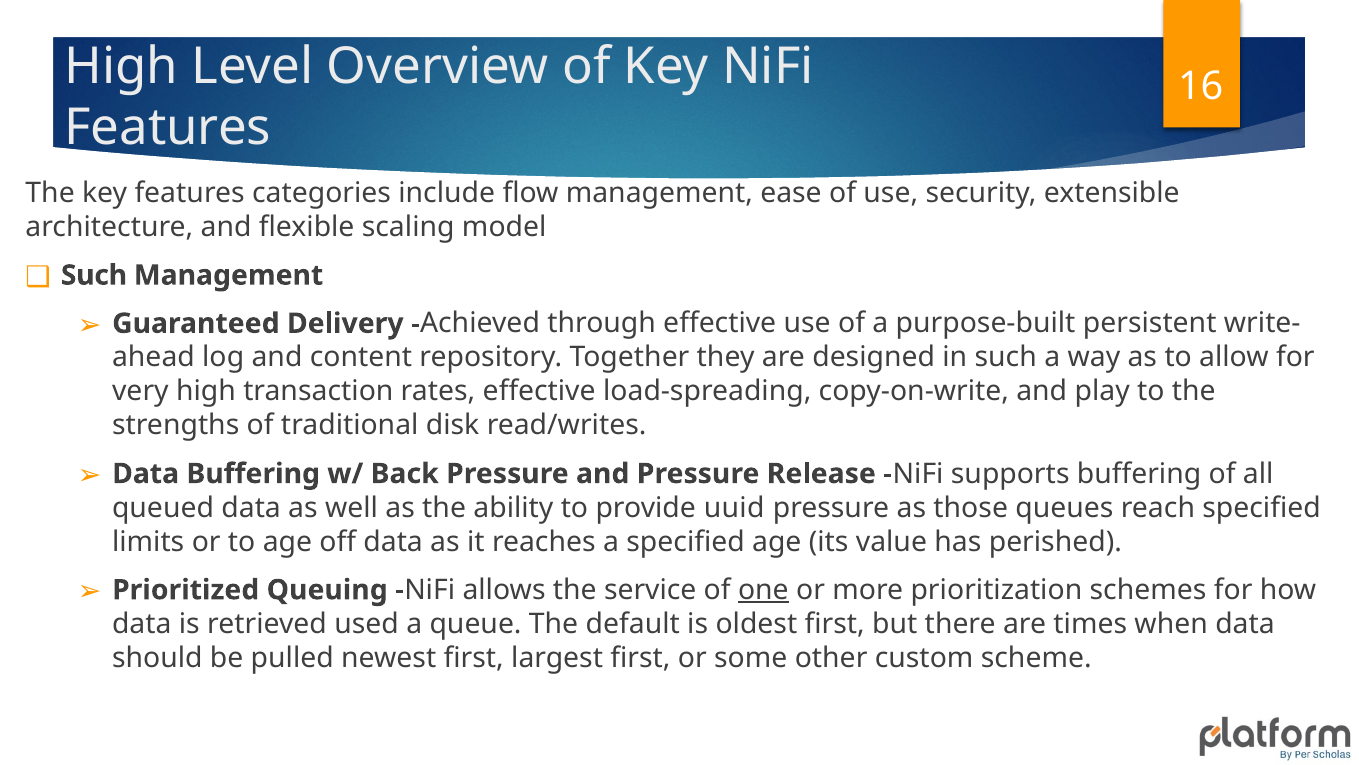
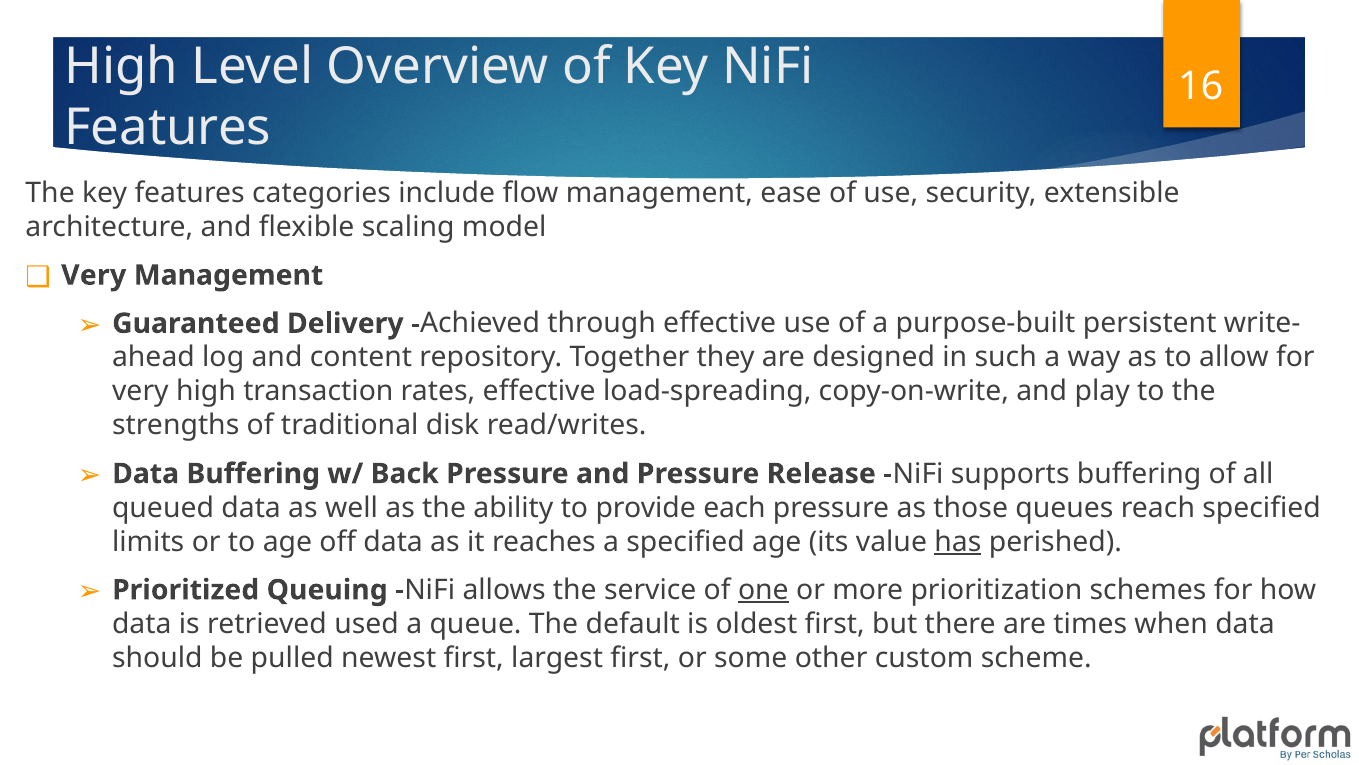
Such at (94, 275): Such -> Very
uuid: uuid -> each
has underline: none -> present
